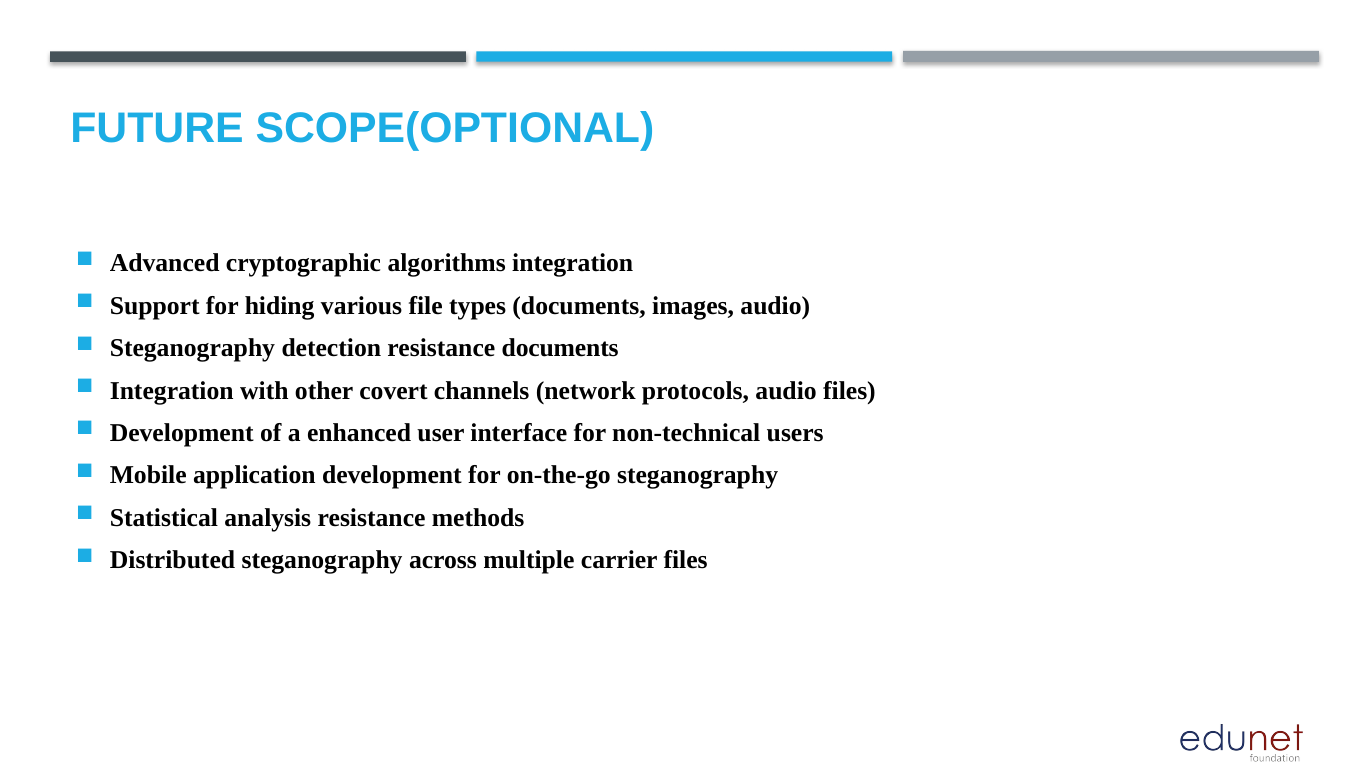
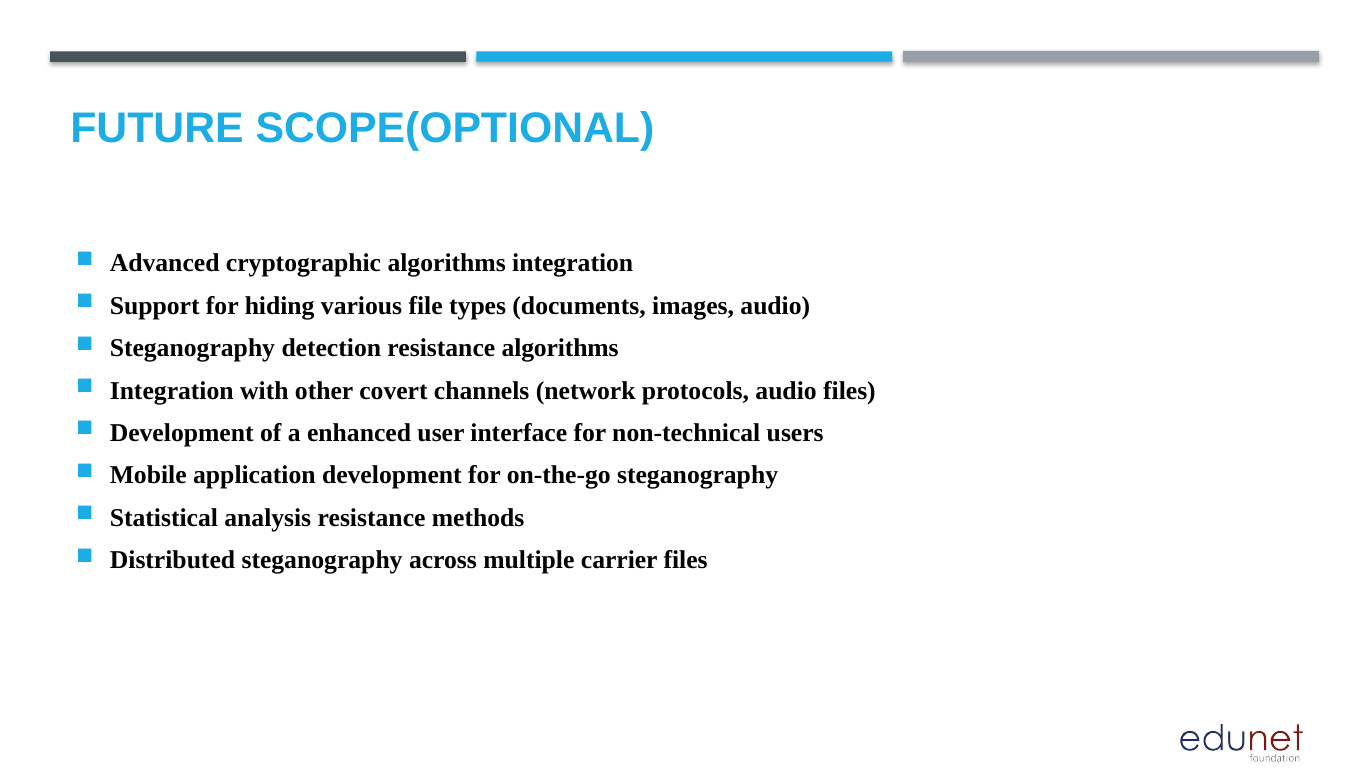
resistance documents: documents -> algorithms
